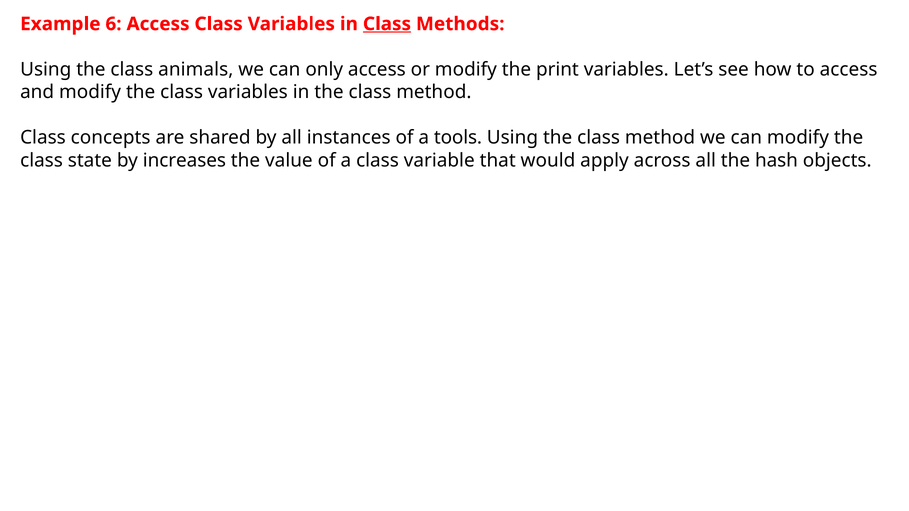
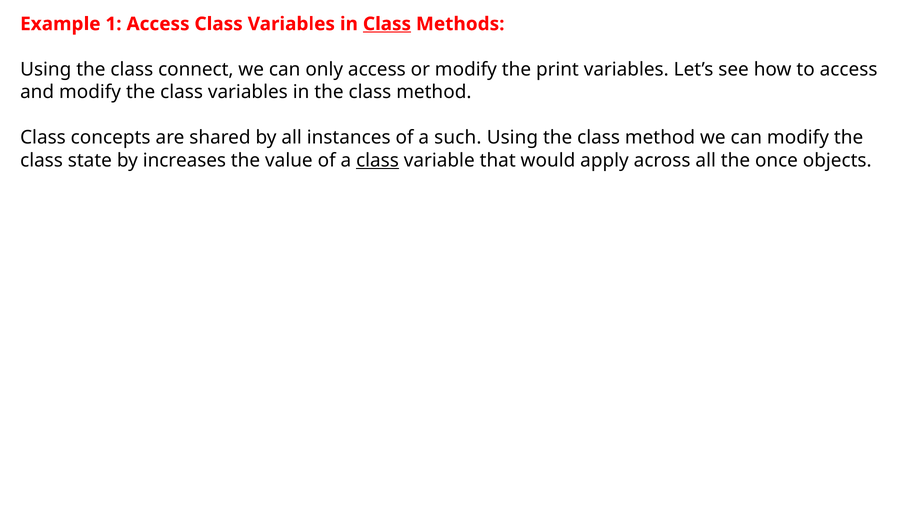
6: 6 -> 1
animals: animals -> connect
tools: tools -> such
class at (378, 160) underline: none -> present
hash: hash -> once
